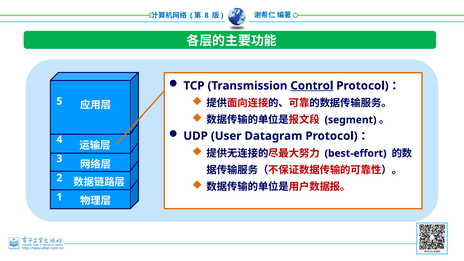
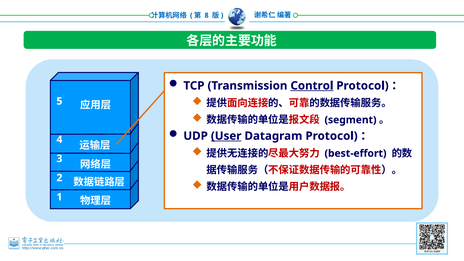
User underline: none -> present
